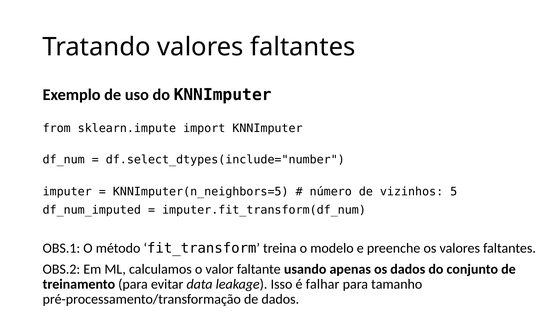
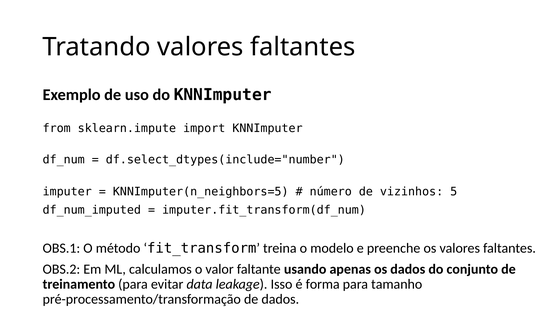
falhar: falhar -> forma
